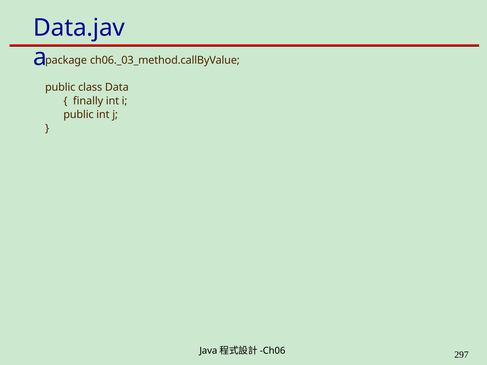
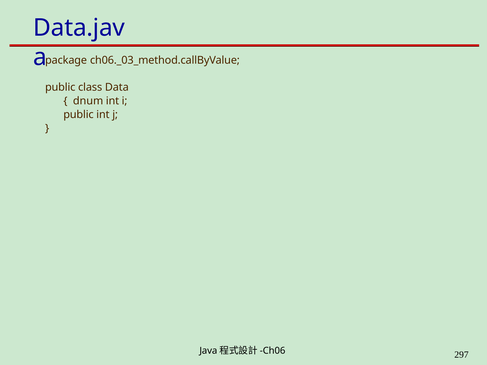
finally: finally -> dnum
